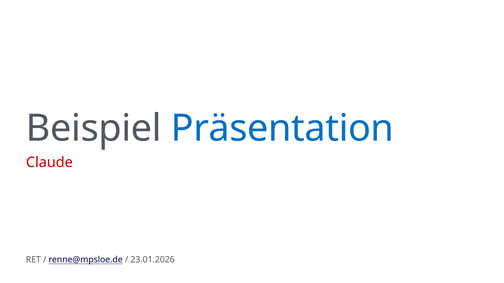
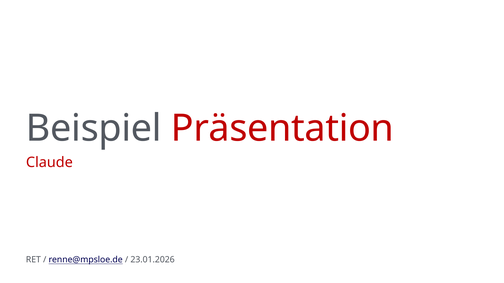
Präsentation colour: blue -> red
